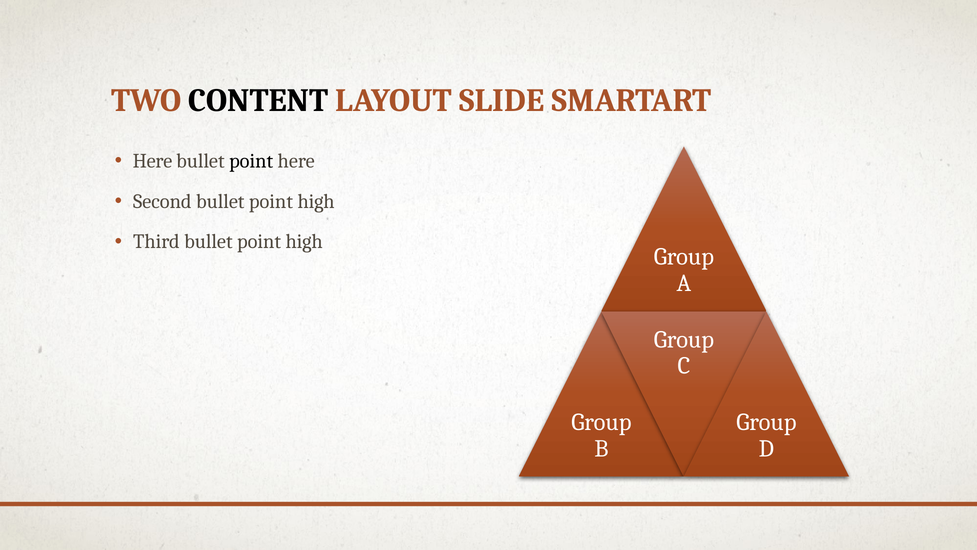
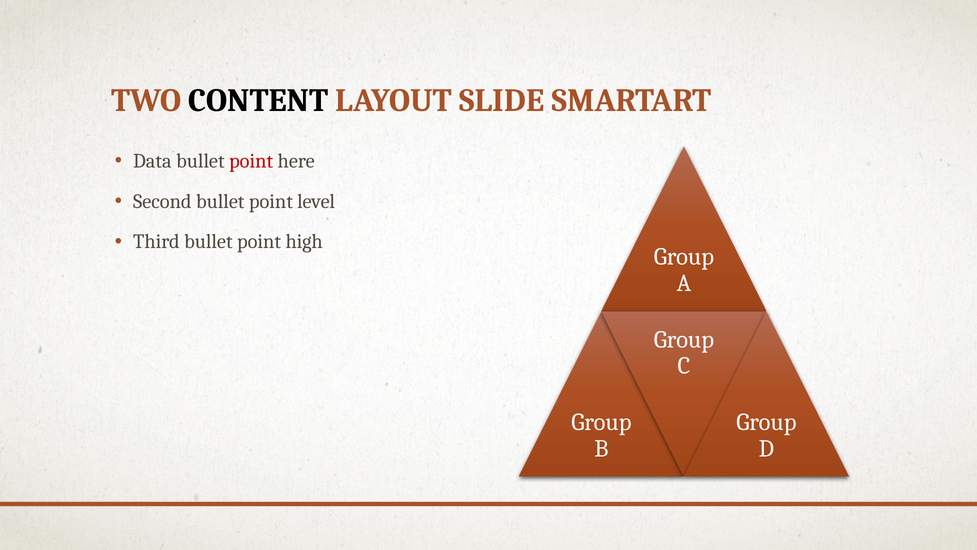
Here at (153, 161): Here -> Data
point at (251, 161) colour: black -> red
Second bullet point high: high -> level
